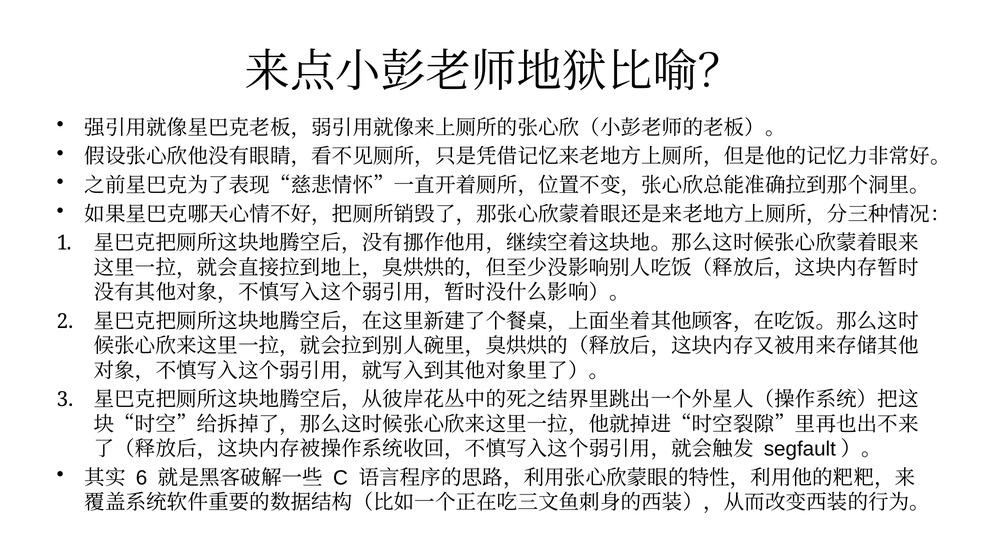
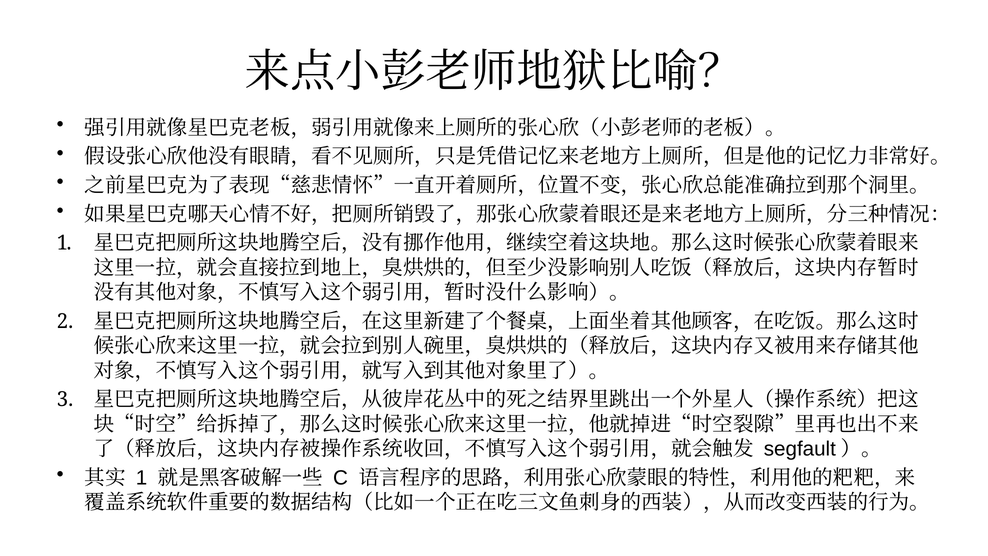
6 at (142, 478): 6 -> 1
